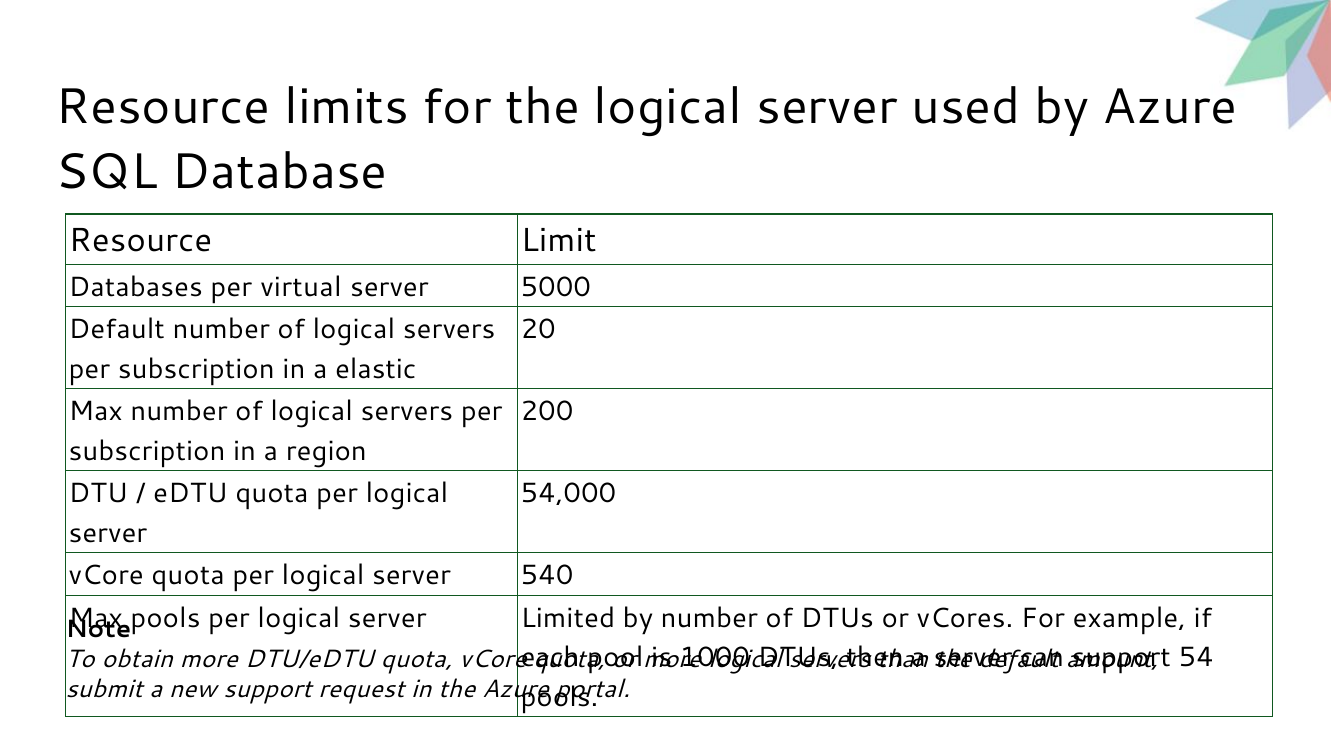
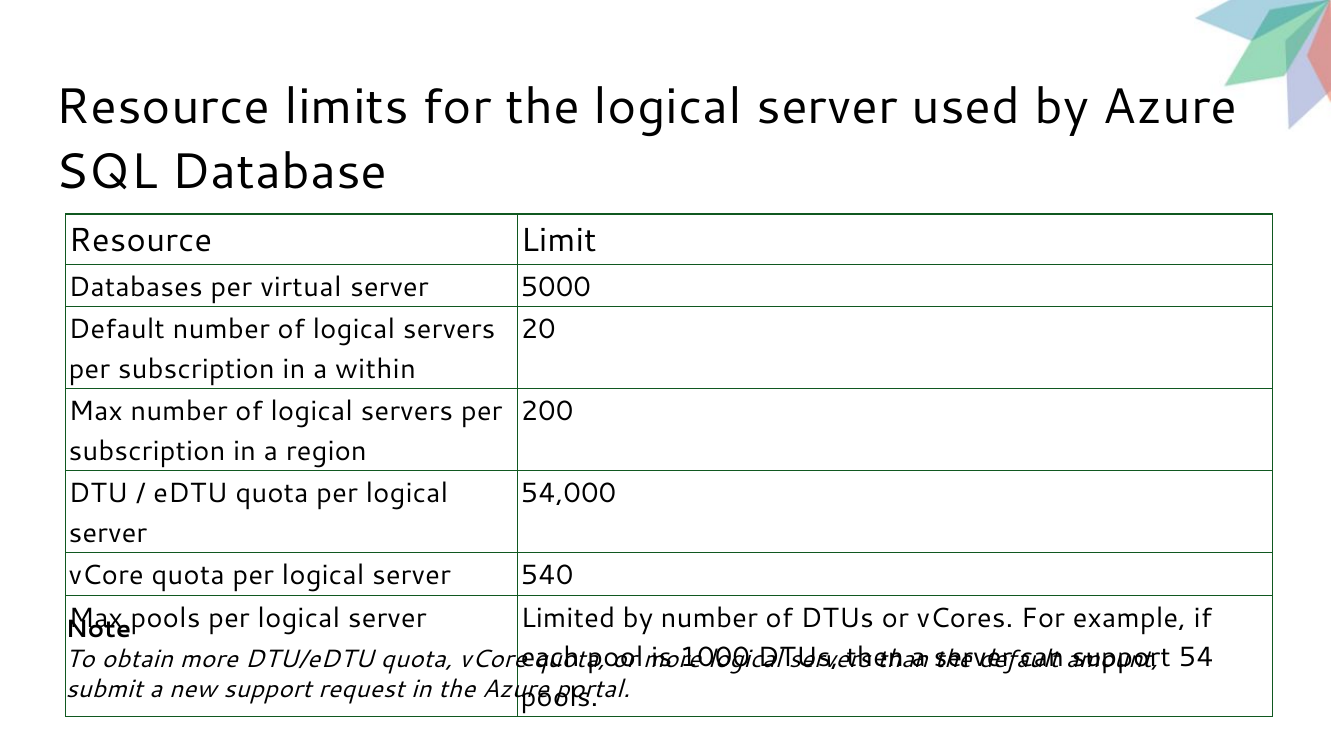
elastic: elastic -> within
